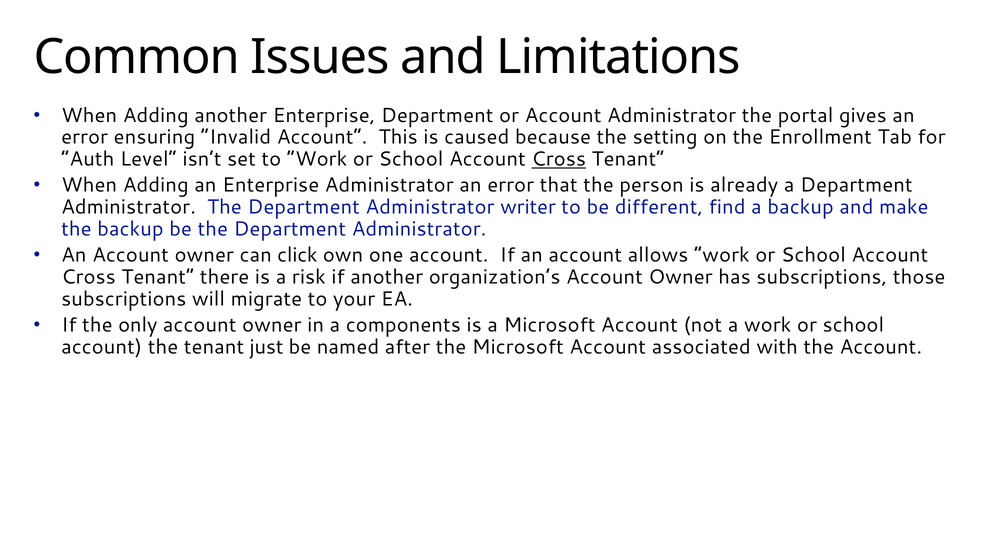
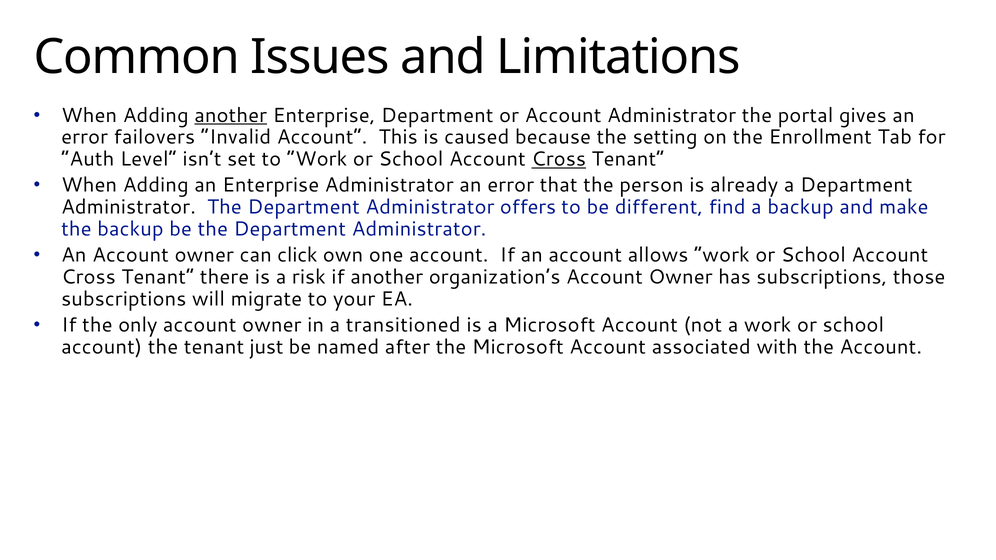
another at (231, 115) underline: none -> present
ensuring: ensuring -> failovers
writer: writer -> offers
components: components -> transitioned
